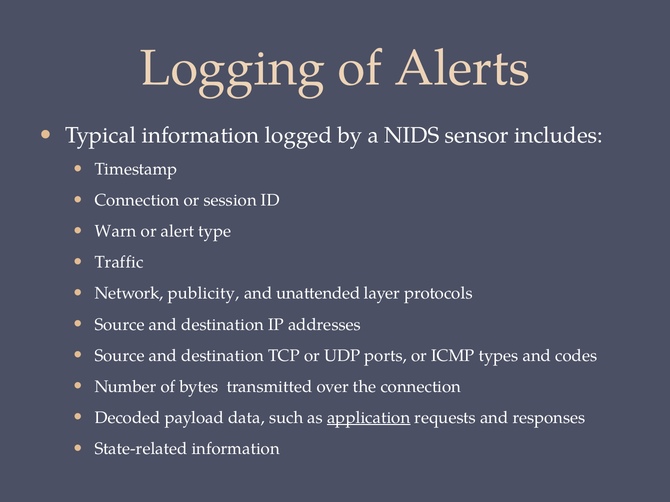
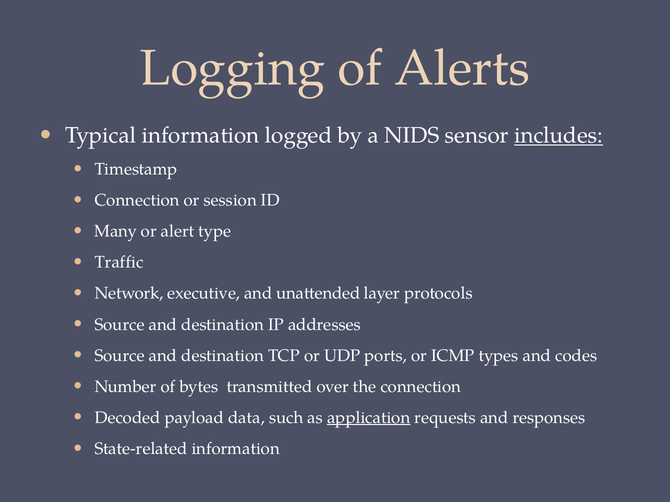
includes underline: none -> present
Warn: Warn -> Many
publicity: publicity -> executive
